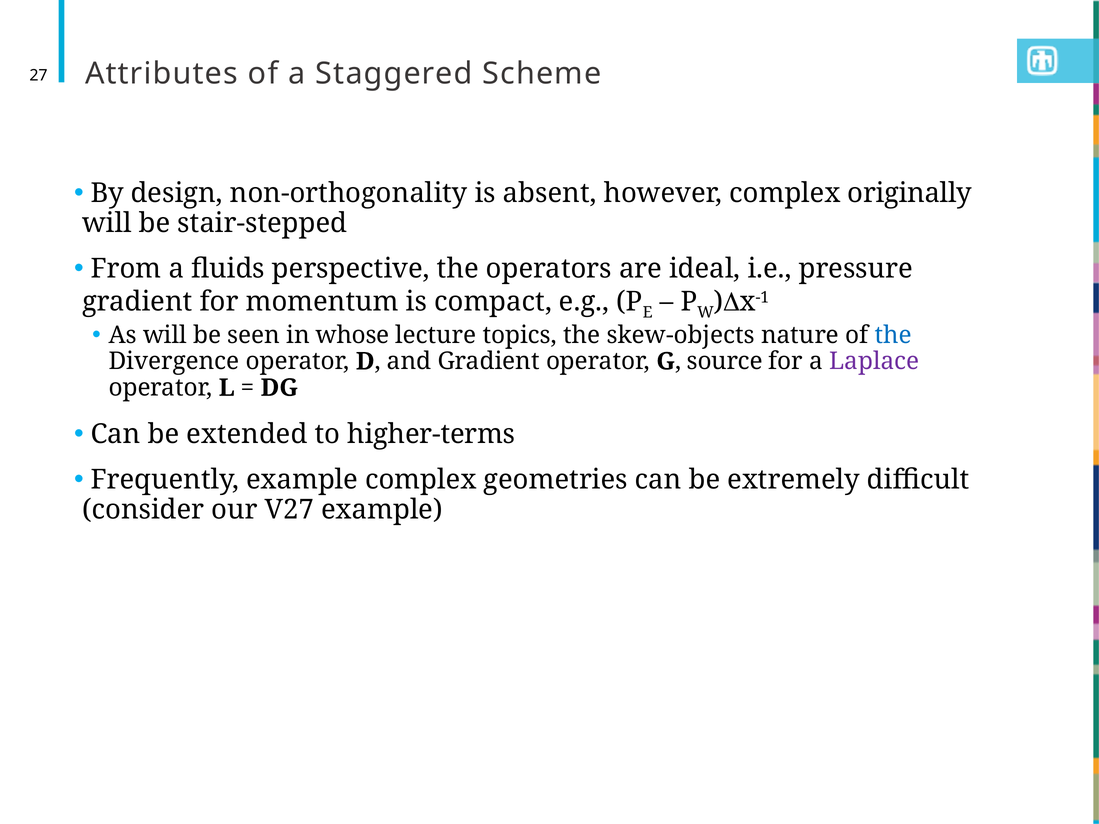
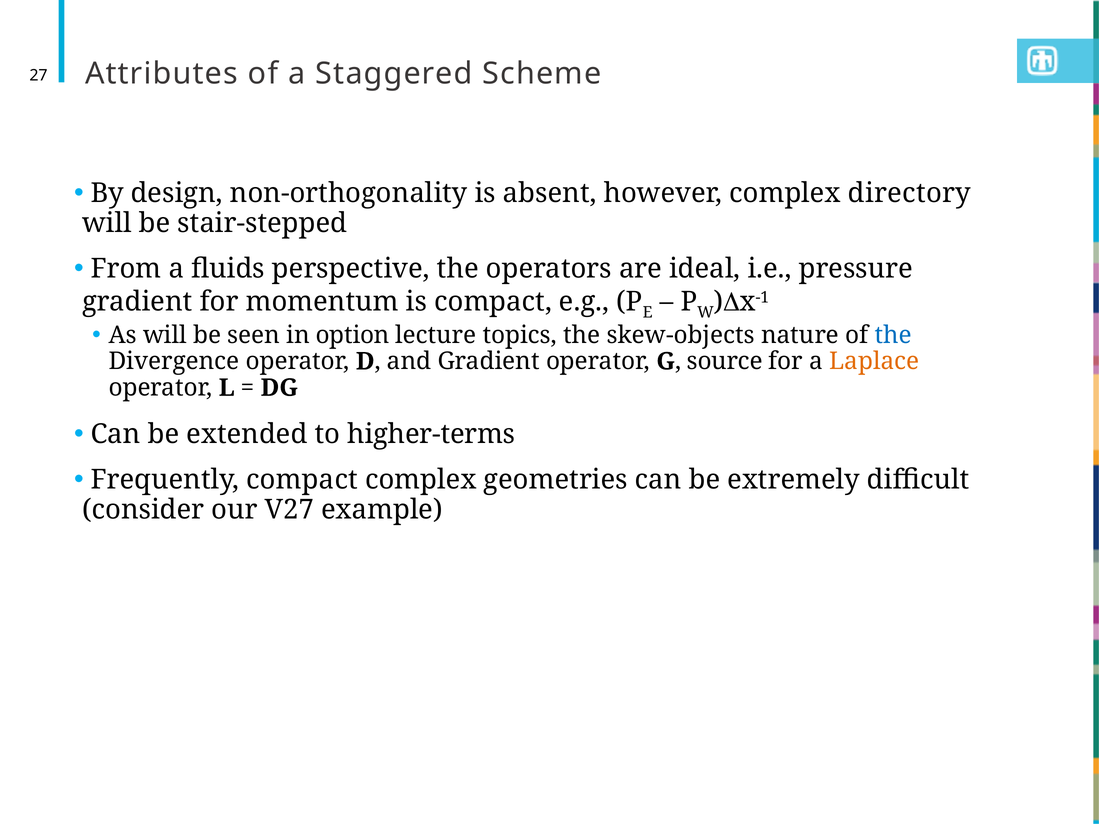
originally: originally -> directory
whose: whose -> option
Laplace colour: purple -> orange
Frequently example: example -> compact
